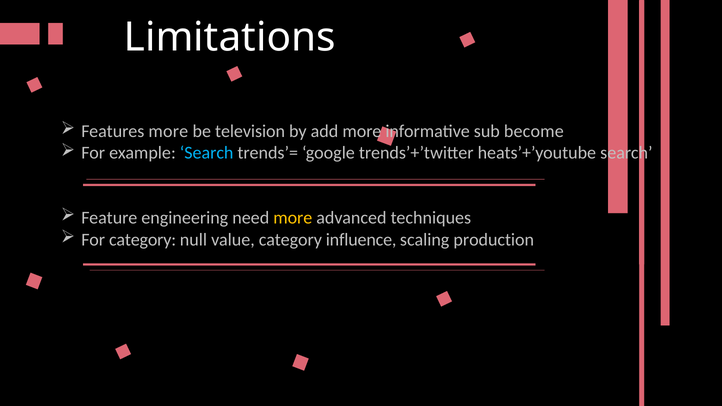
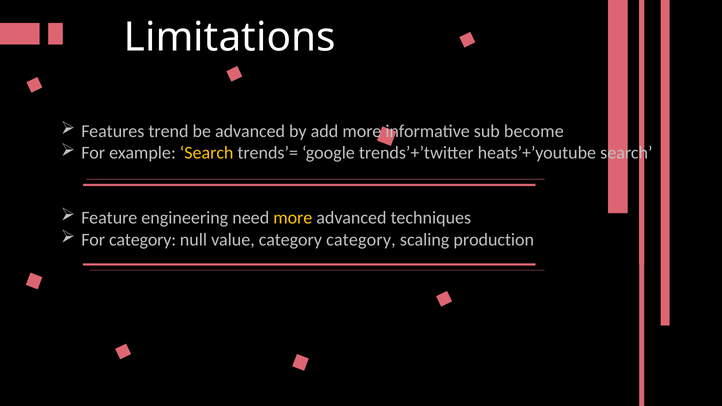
Features more: more -> trend
be television: television -> advanced
Search at (207, 153) colour: light blue -> yellow
category influence: influence -> category
